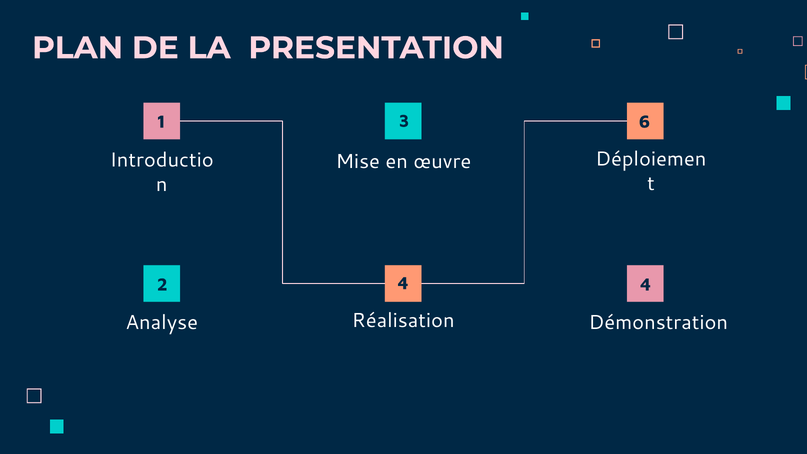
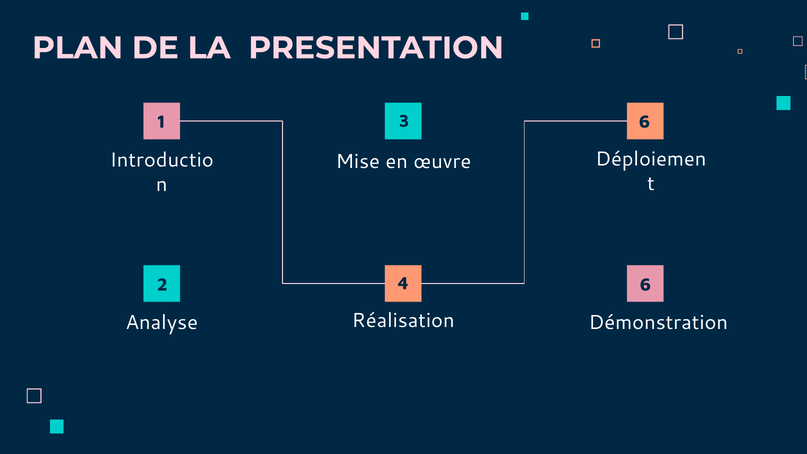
4 4: 4 -> 6
